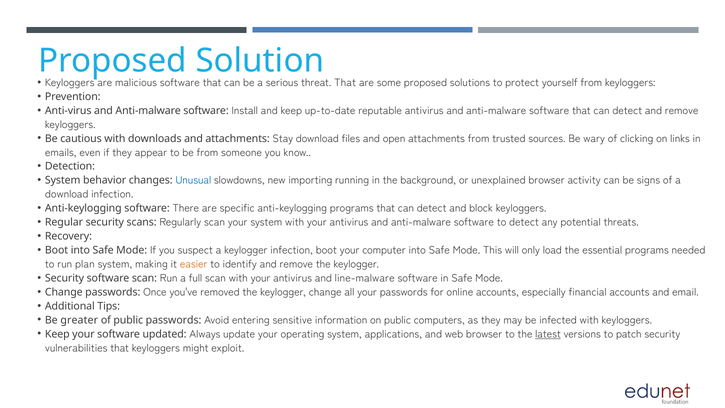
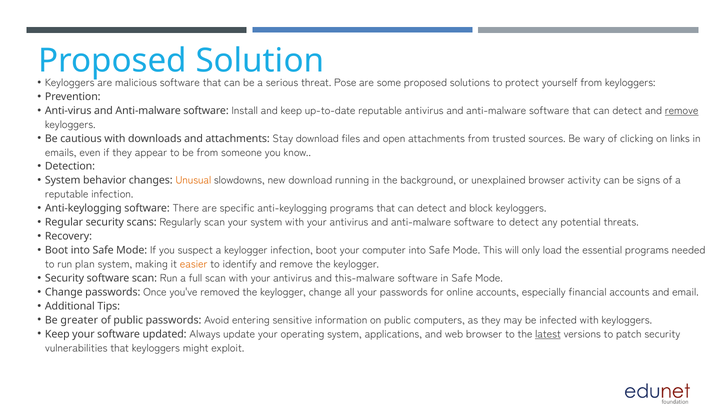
That at (345, 83): That -> Pose
remove at (682, 111) underline: none -> present
Unusual colour: blue -> orange
new importing: importing -> download
download at (67, 194): download -> reputable
line-malware: line-malware -> this-malware
